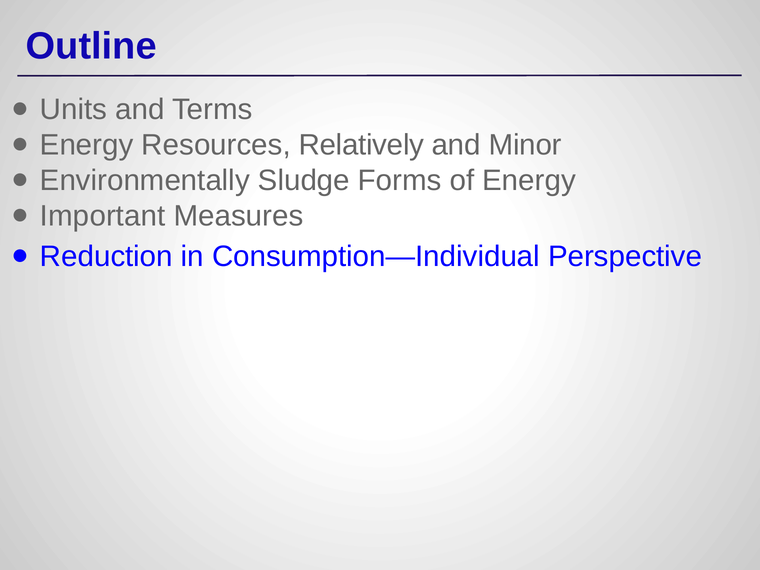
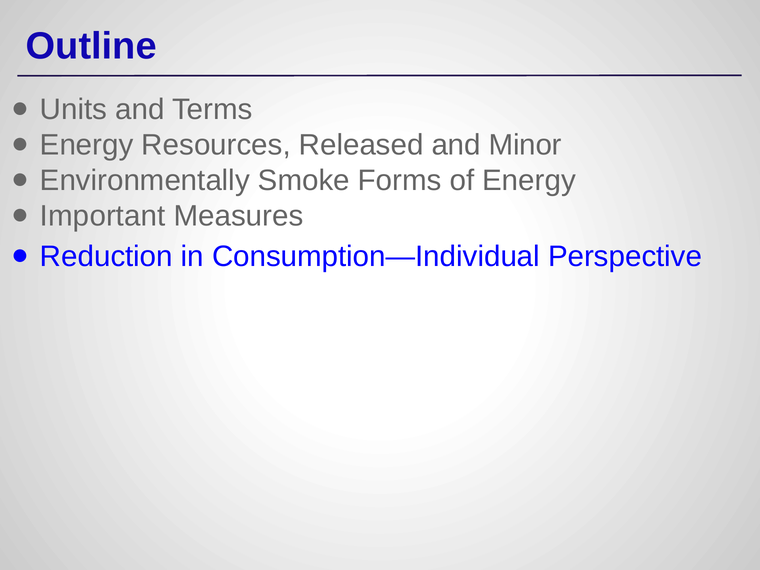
Relatively: Relatively -> Released
Sludge: Sludge -> Smoke
